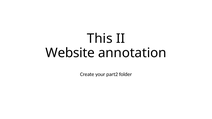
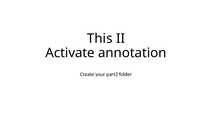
Website: Website -> Activate
